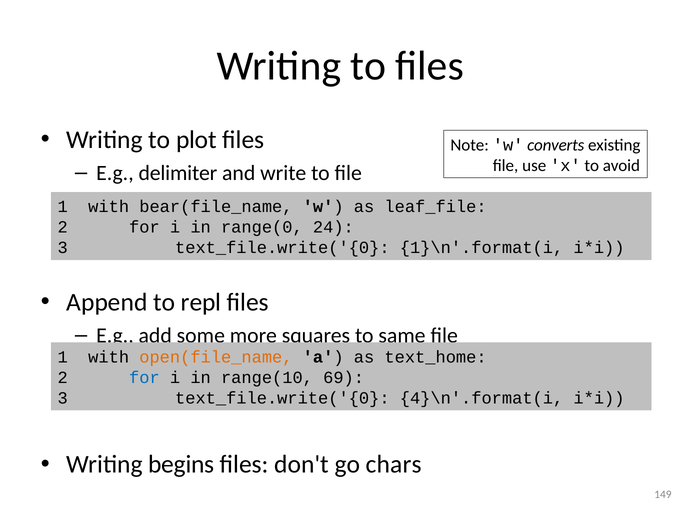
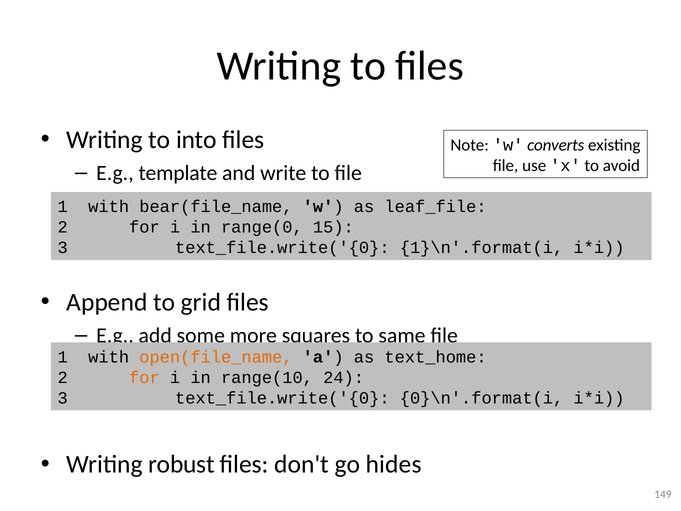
plot: plot -> into
delimiter: delimiter -> template
24: 24 -> 15
repl: repl -> grid
for at (144, 377) colour: blue -> orange
69: 69 -> 24
4}\n'.format(i: 4}\n'.format(i -> 0}\n'.format(i
begins: begins -> robust
chars: chars -> hides
